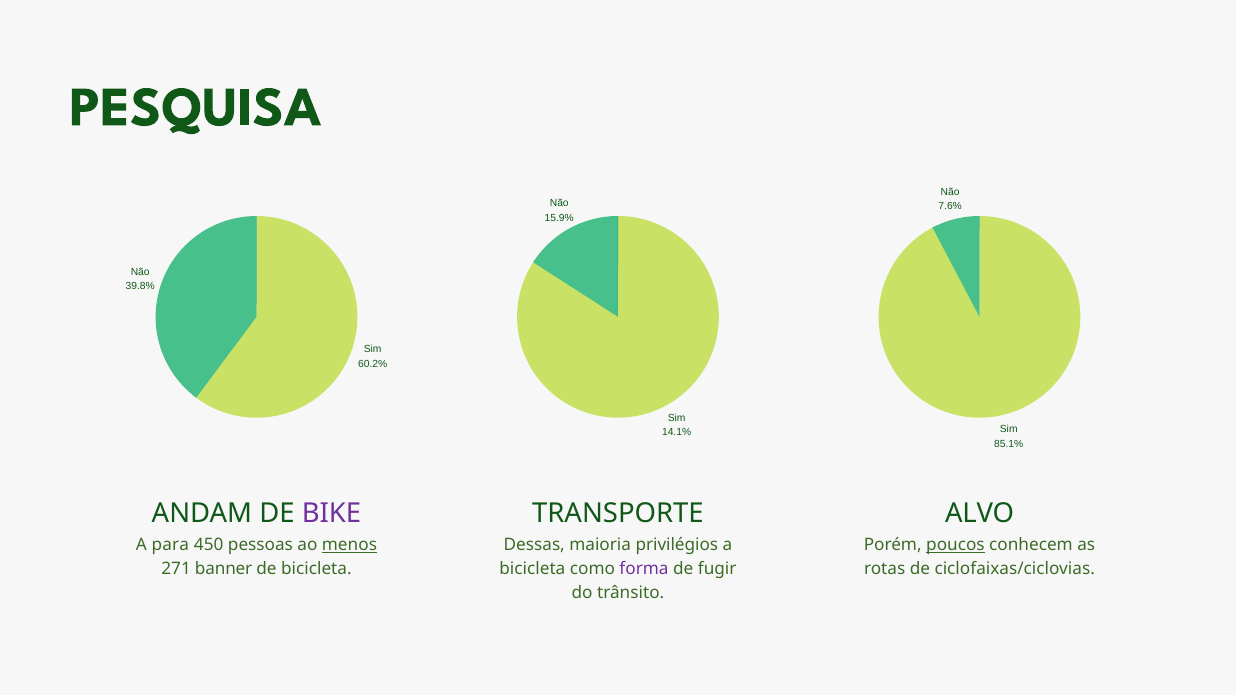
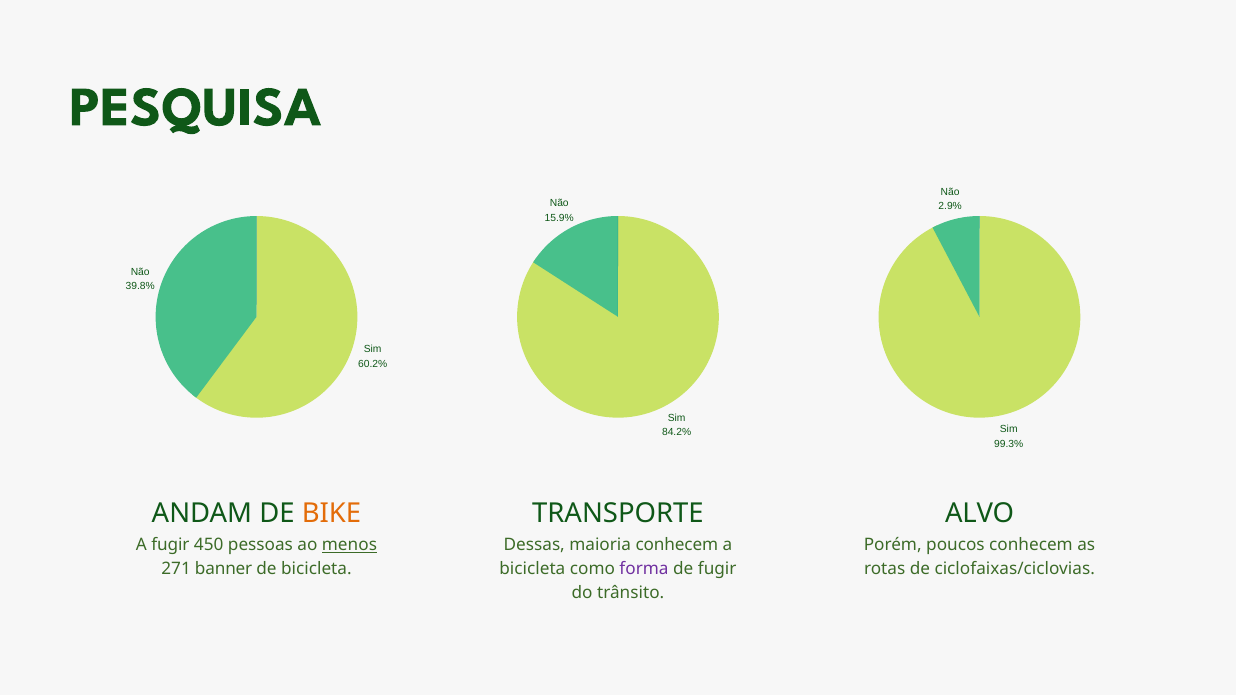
7.6%: 7.6% -> 2.9%
14.1%: 14.1% -> 84.2%
85.1%: 85.1% -> 99.3%
BIKE colour: purple -> orange
A para: para -> fugir
maioria privilégios: privilégios -> conhecem
poucos underline: present -> none
